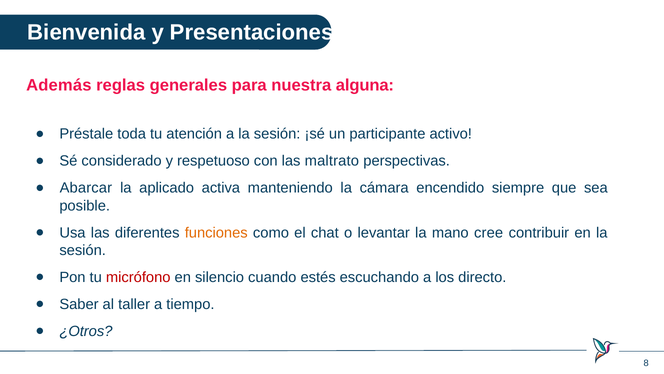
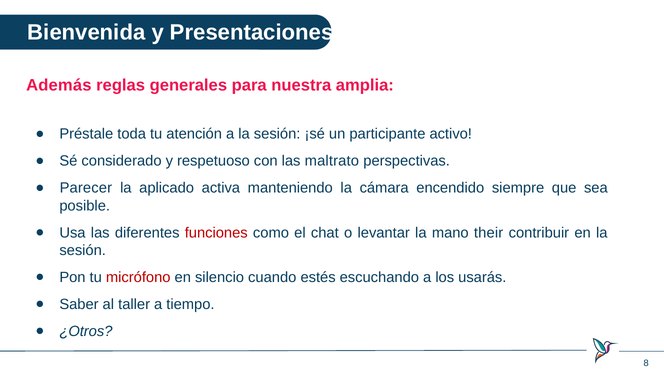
alguna: alguna -> amplia
Abarcar: Abarcar -> Parecer
funciones colour: orange -> red
cree: cree -> their
directo: directo -> usarás
